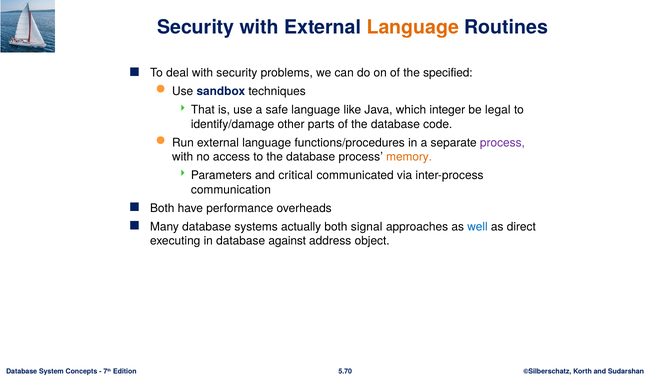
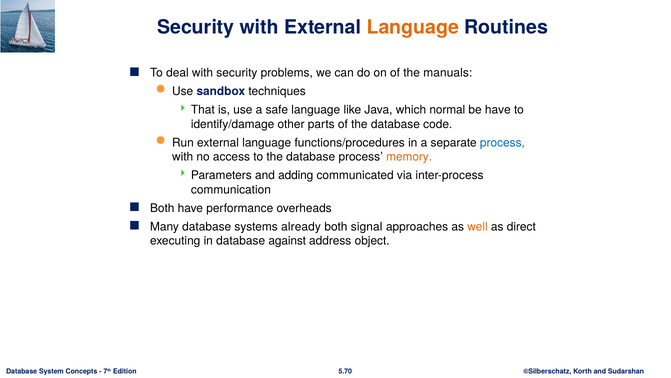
specified: specified -> manuals
integer: integer -> normal
be legal: legal -> have
process at (502, 142) colour: purple -> blue
critical: critical -> adding
actually: actually -> already
well colour: blue -> orange
